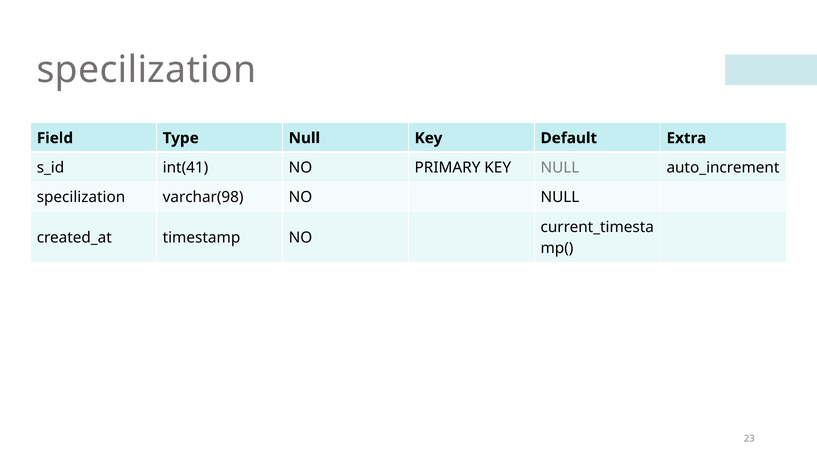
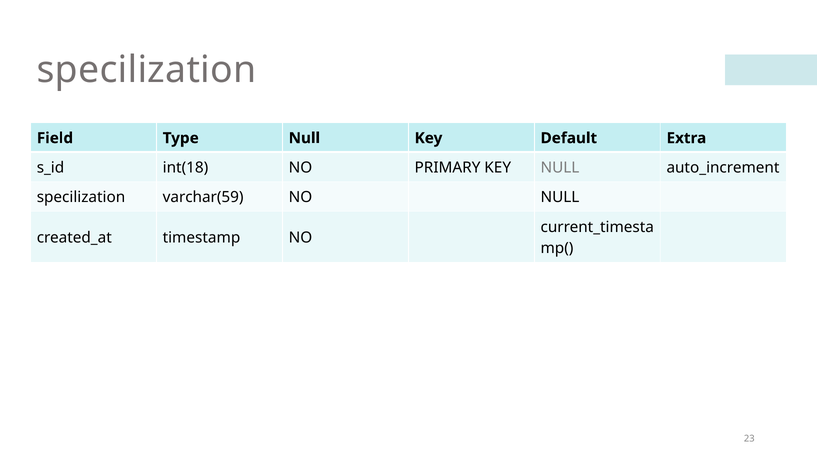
int(41: int(41 -> int(18
varchar(98: varchar(98 -> varchar(59
